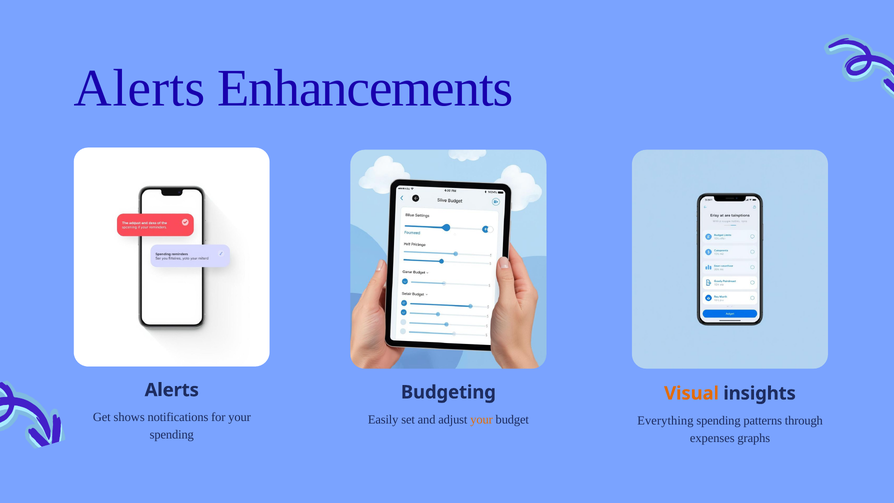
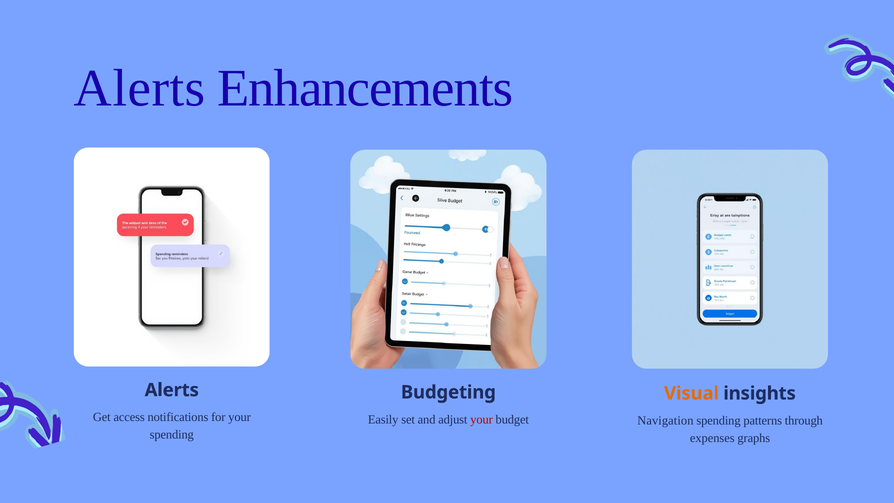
shows: shows -> access
your at (482, 419) colour: orange -> red
Everything: Everything -> Navigation
